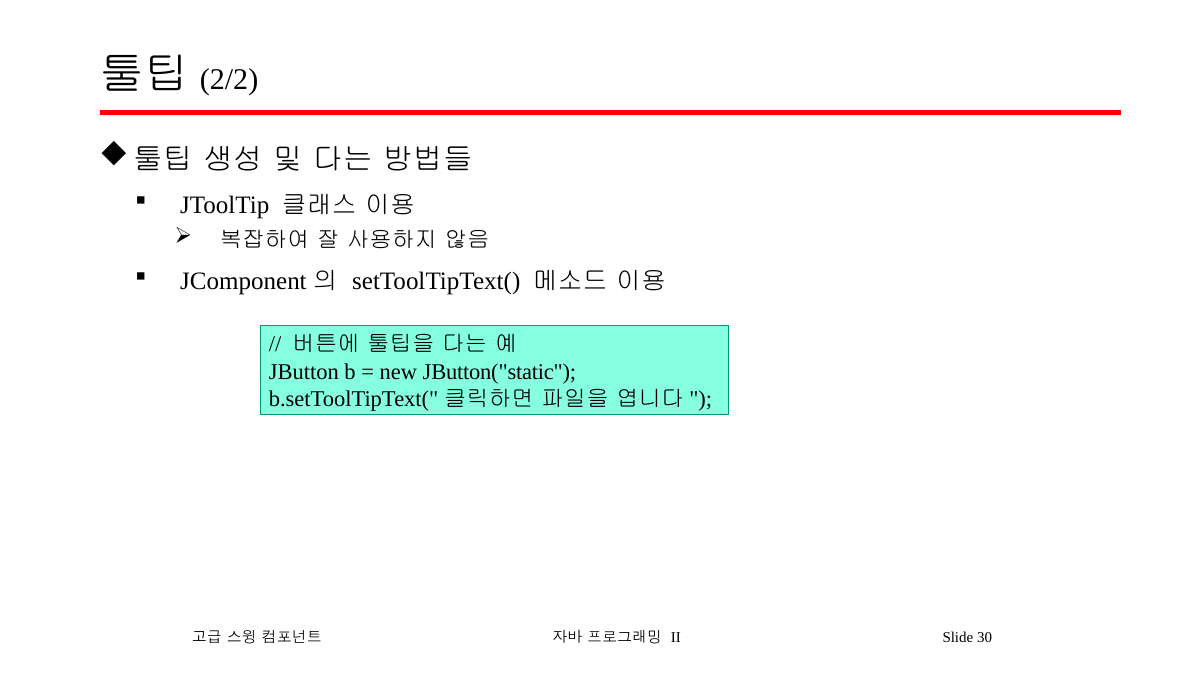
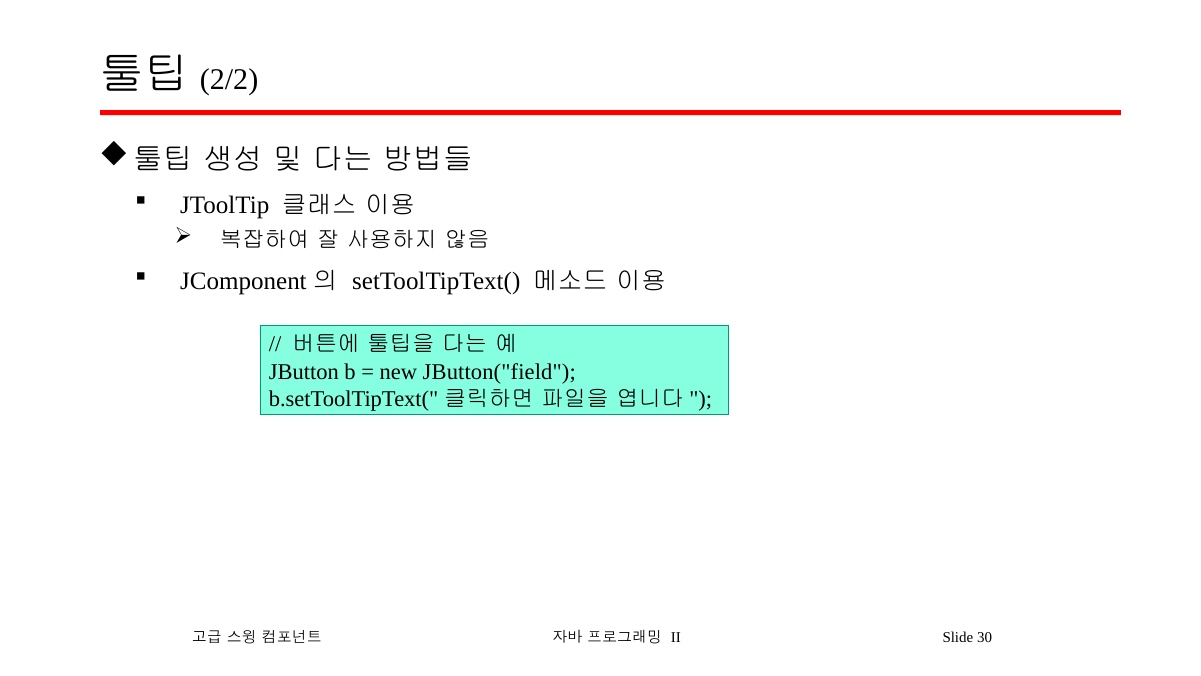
JButton("static: JButton("static -> JButton("field
